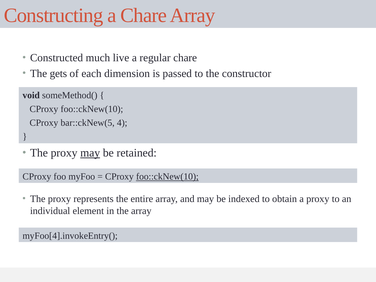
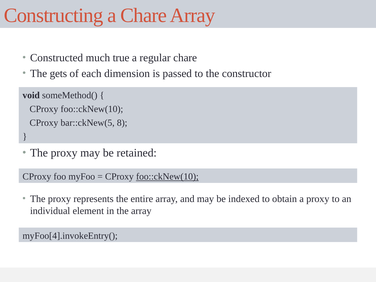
live: live -> true
4: 4 -> 8
may at (90, 153) underline: present -> none
